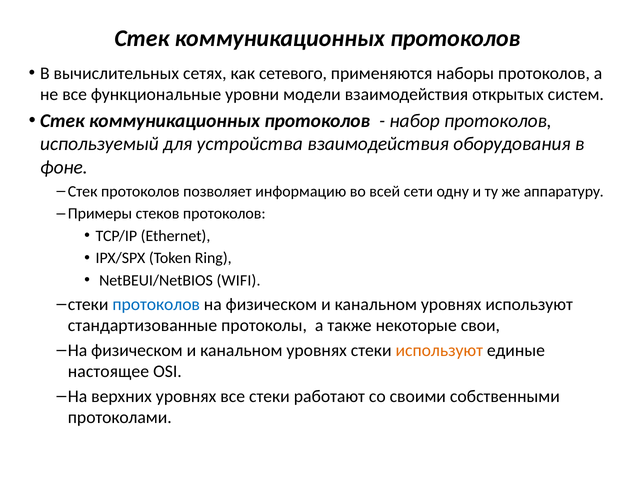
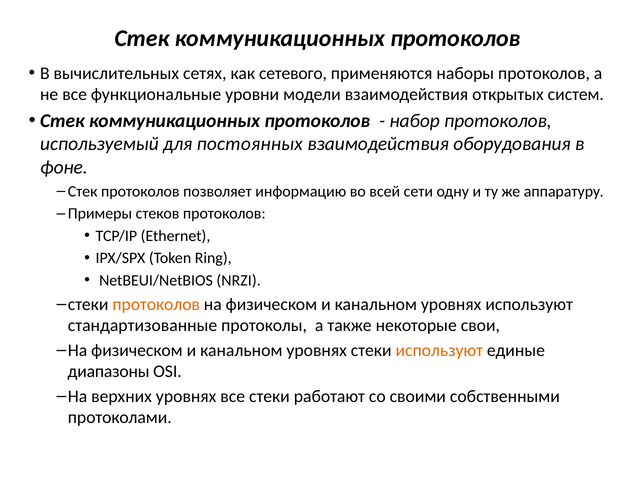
устройства: устройства -> постоянных
WIFI: WIFI -> NRZI
протоколов at (156, 304) colour: blue -> orange
настоящее: настоящее -> диапазоны
